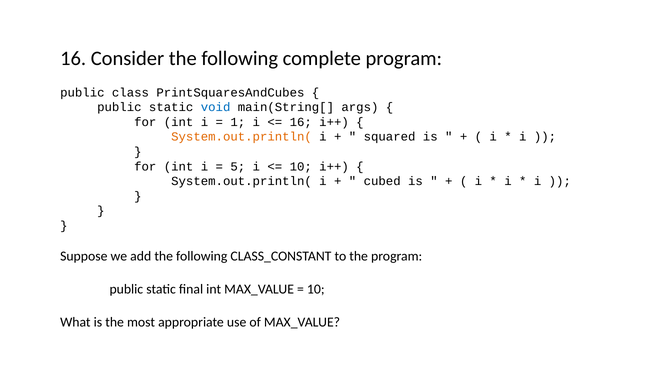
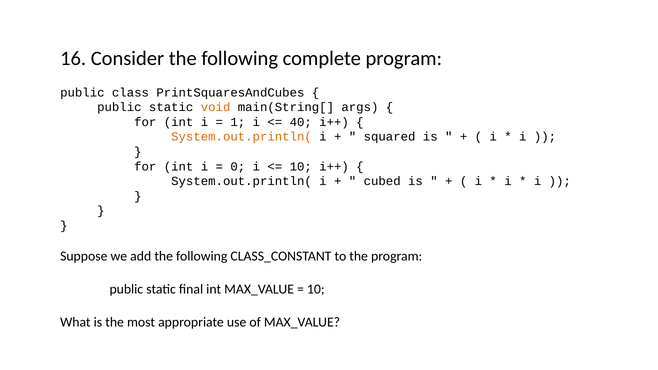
void colour: blue -> orange
16 at (301, 122): 16 -> 40
5: 5 -> 0
